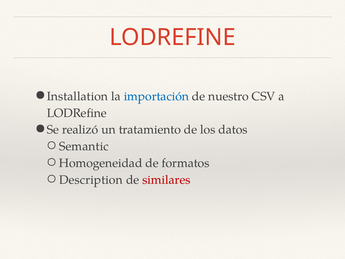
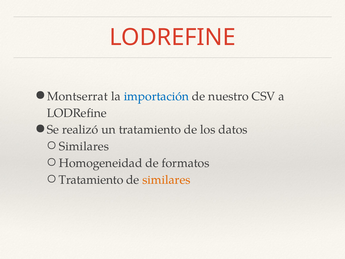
Installation: Installation -> Montserrat
Semantic at (84, 146): Semantic -> Similares
Description at (91, 180): Description -> Tratamiento
similares at (166, 180) colour: red -> orange
